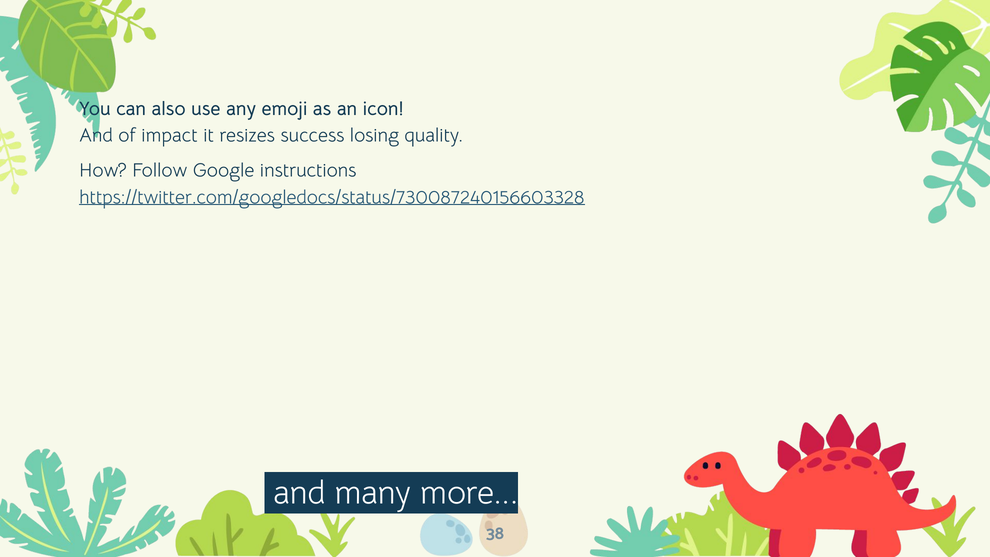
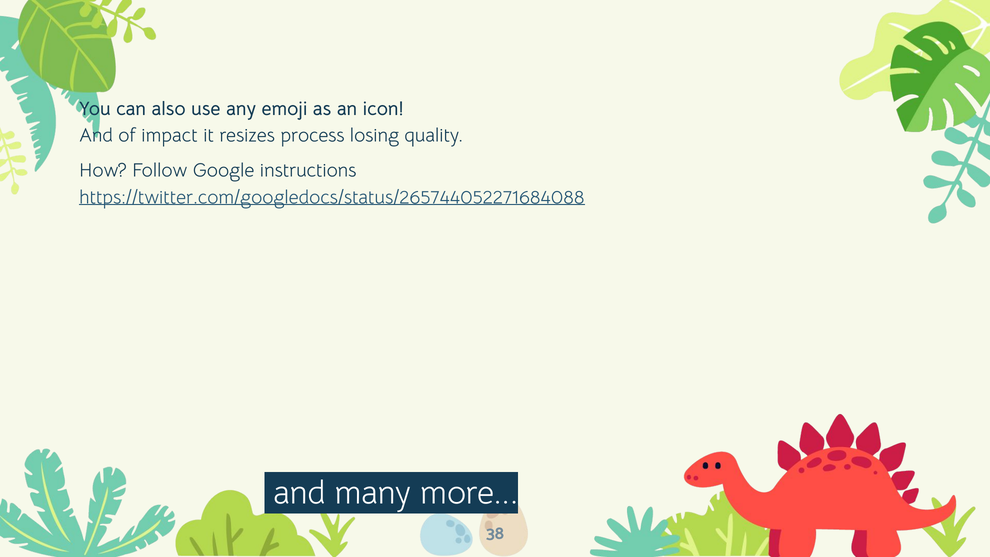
success: success -> process
https://twitter.com/googledocs/status/730087240156603328: https://twitter.com/googledocs/status/730087240156603328 -> https://twitter.com/googledocs/status/265744052271684088
